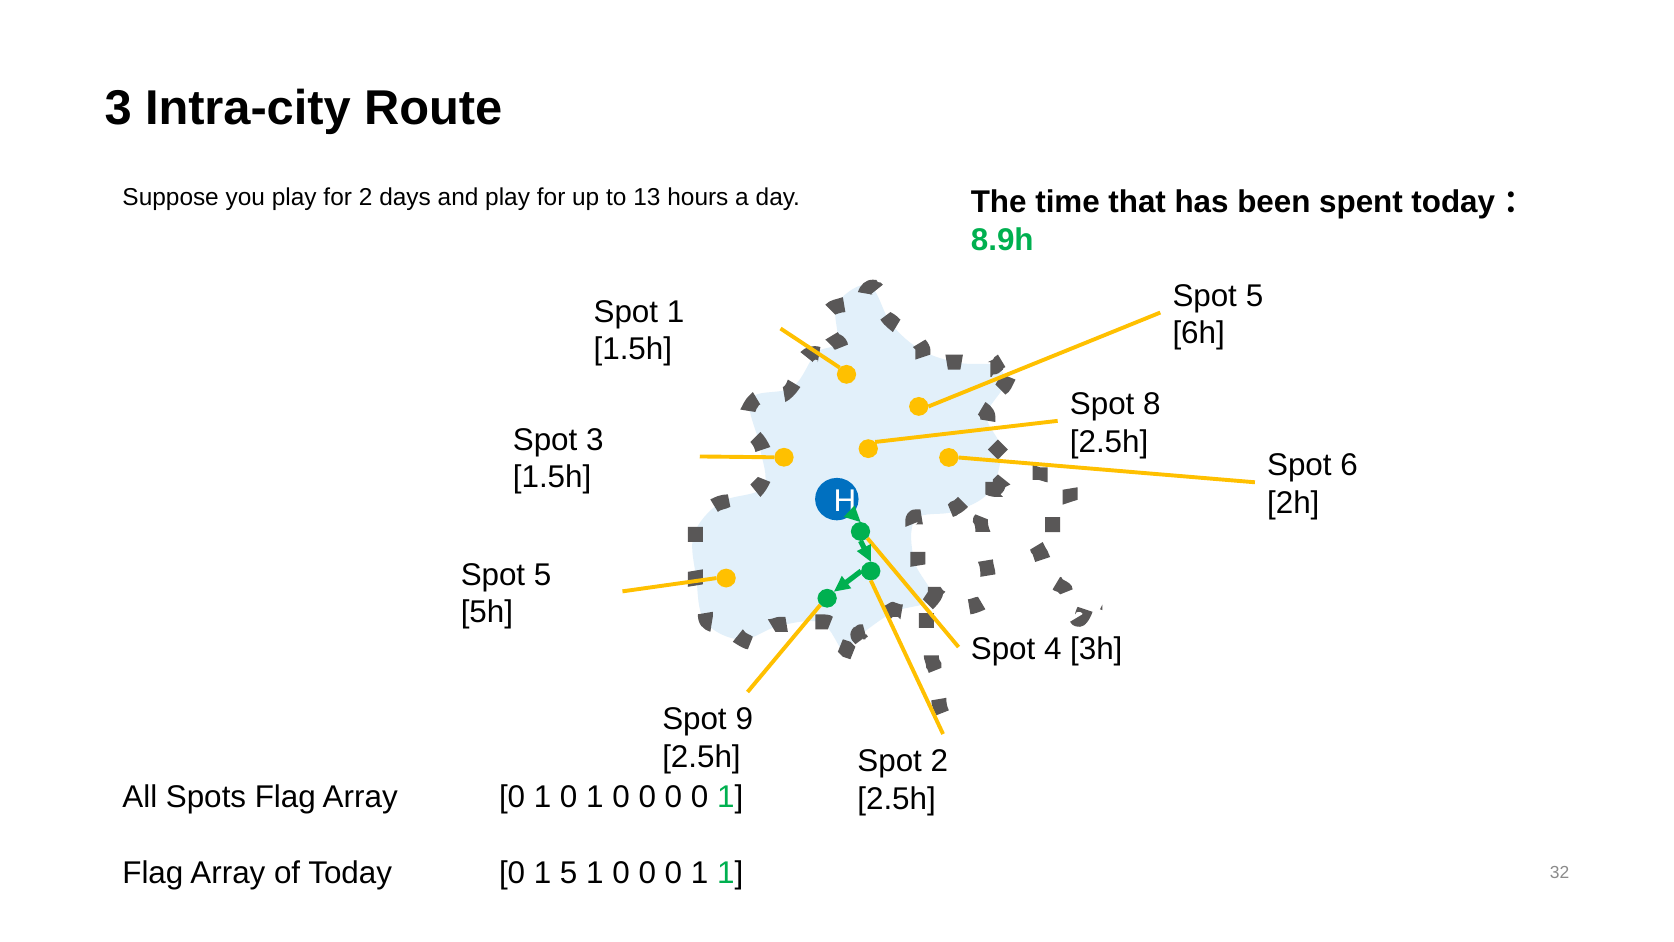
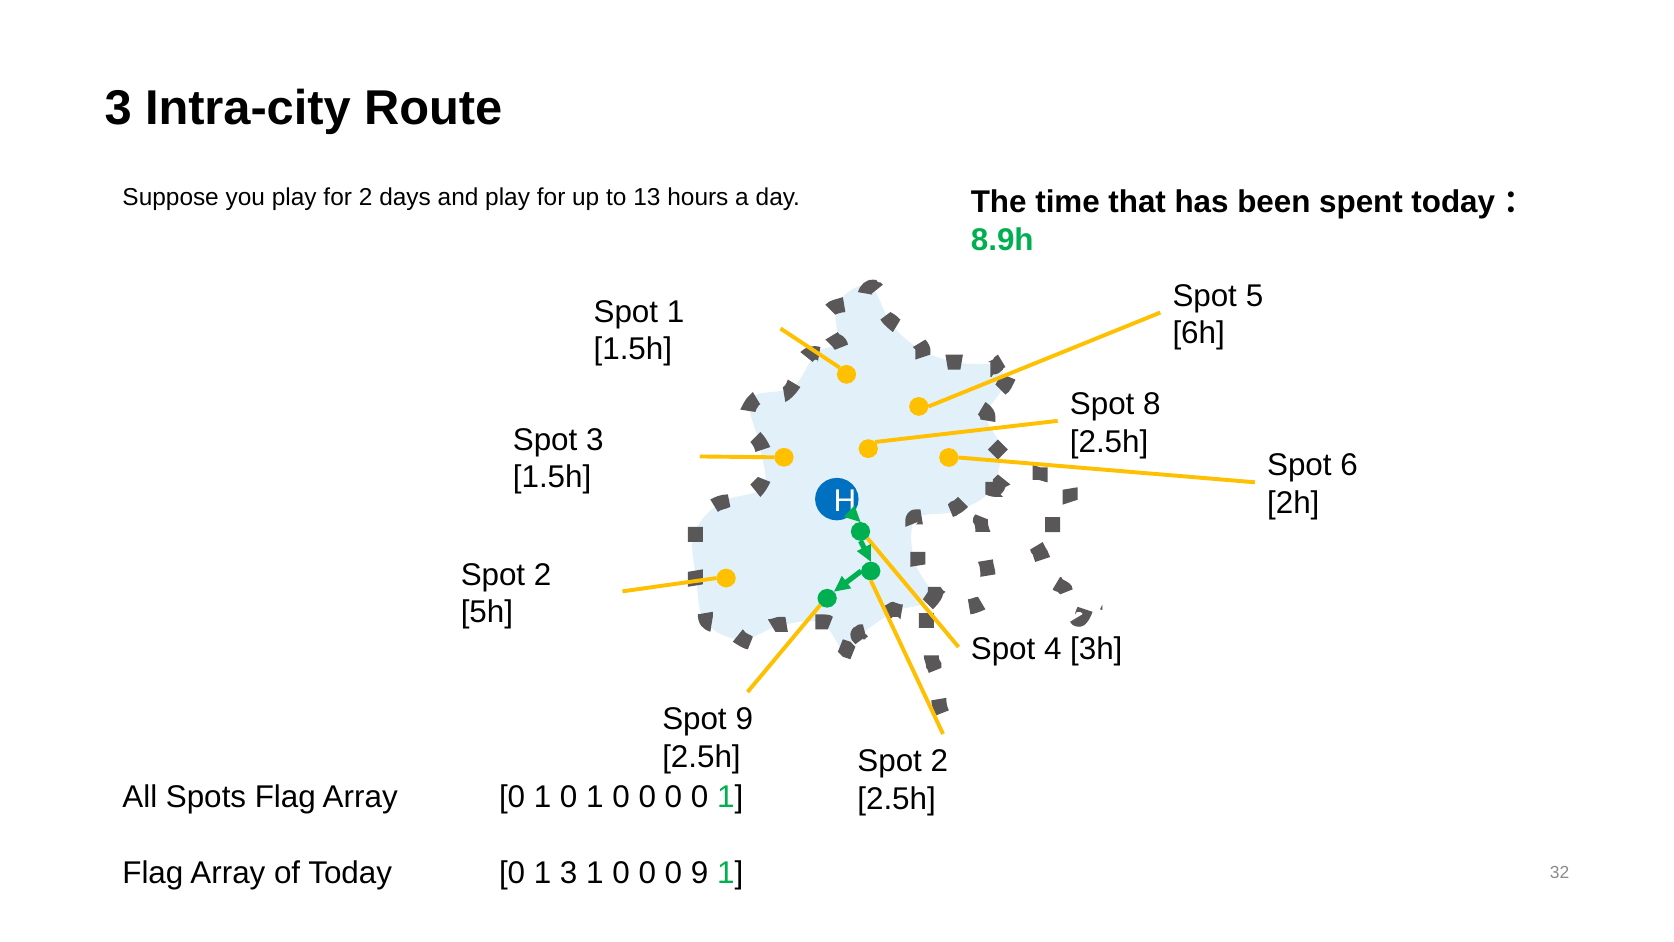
5 at (543, 574): 5 -> 2
1 5: 5 -> 3
1 at (699, 873): 1 -> 9
